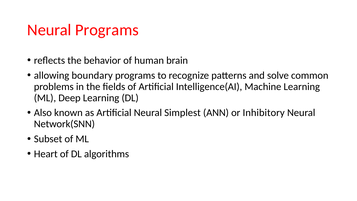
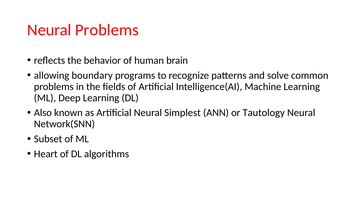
Neural Programs: Programs -> Problems
Inhibitory: Inhibitory -> Tautology
